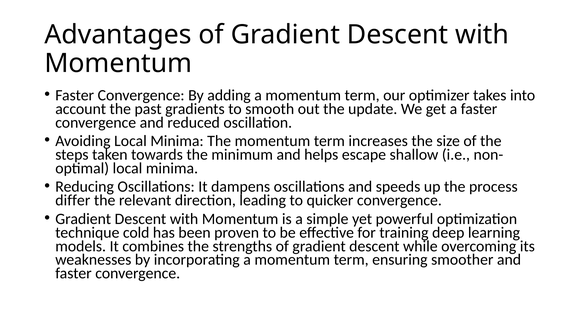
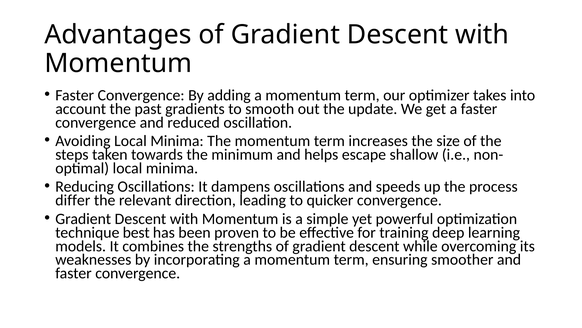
cold: cold -> best
